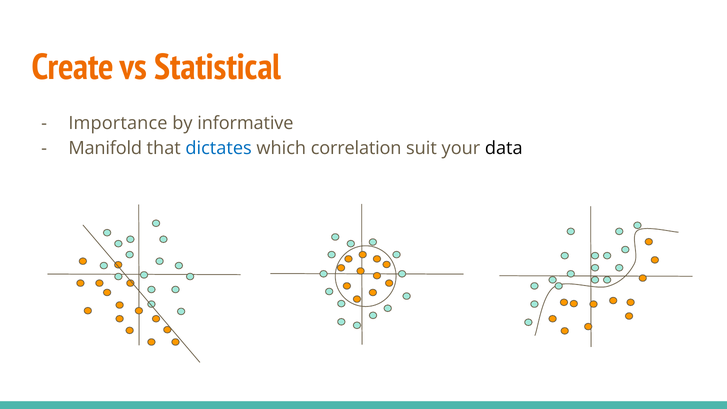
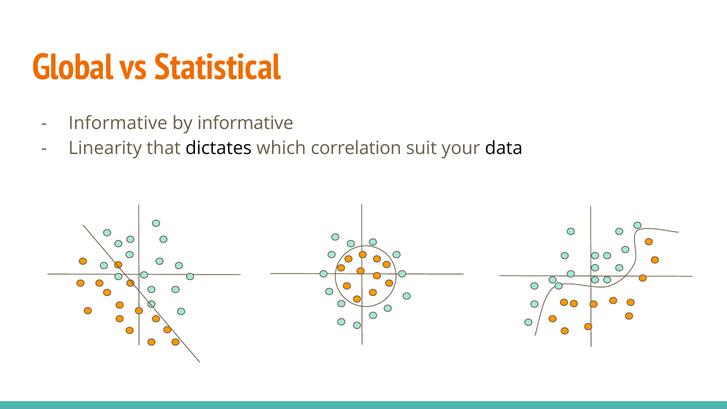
Create: Create -> Global
Importance at (118, 123): Importance -> Informative
Manifold: Manifold -> Linearity
dictates colour: blue -> black
